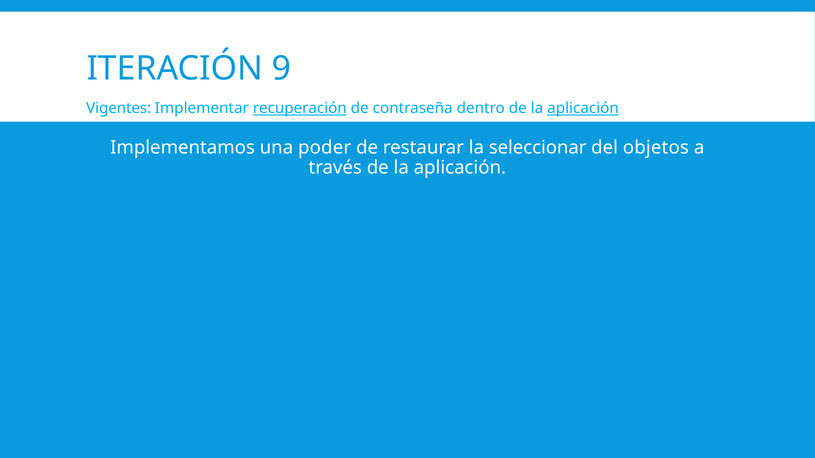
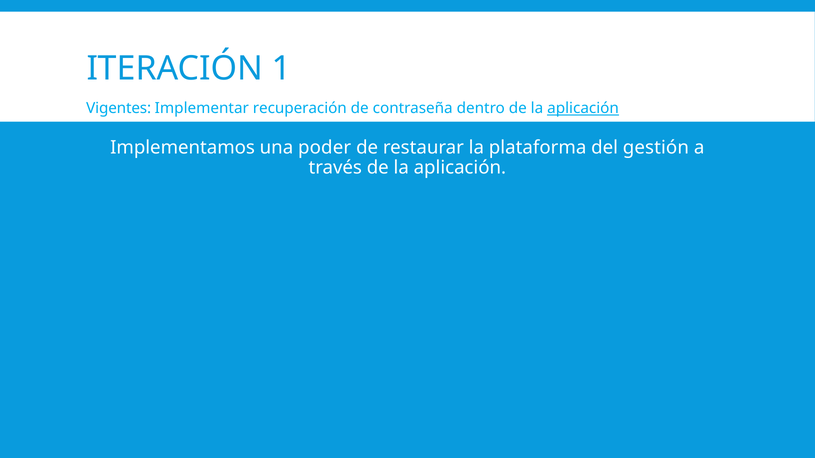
9: 9 -> 1
recuperación underline: present -> none
seleccionar: seleccionar -> plataforma
objetos: objetos -> gestión
